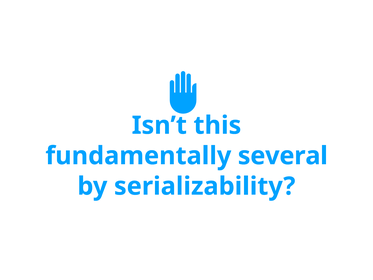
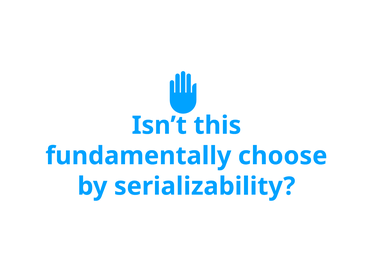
several: several -> choose
